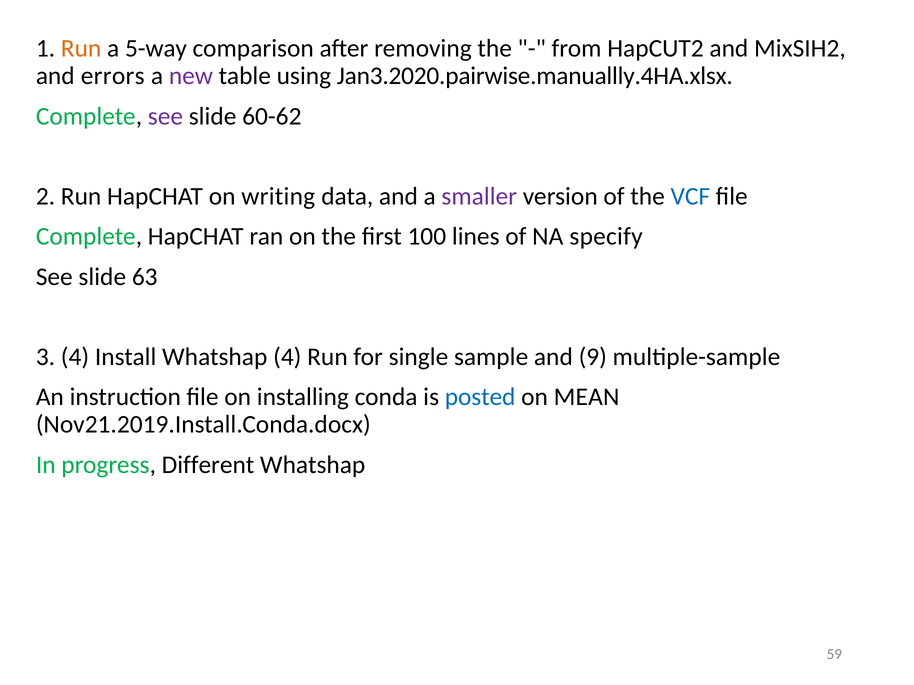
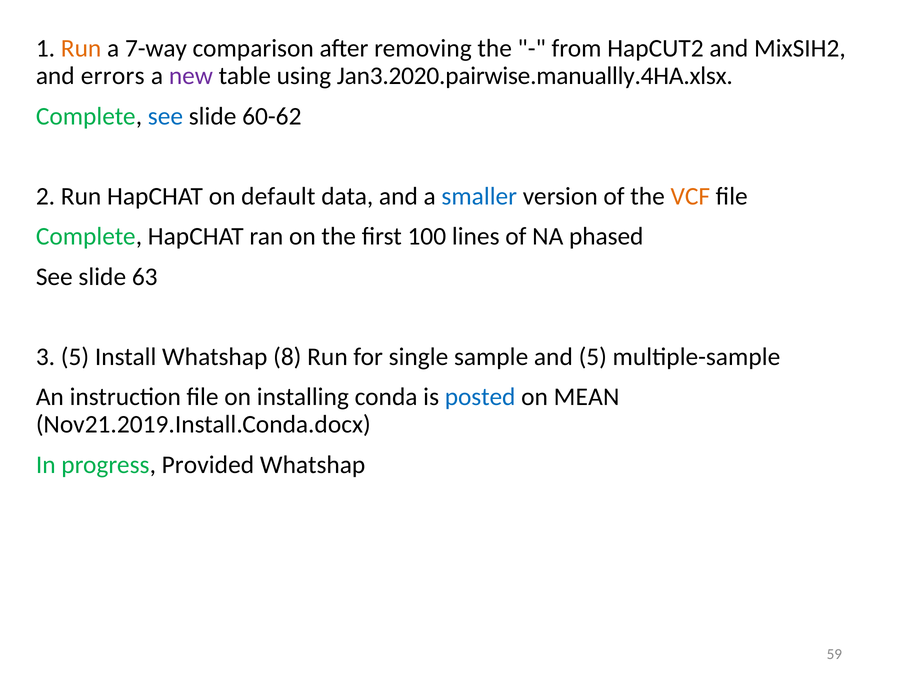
5-way: 5-way -> 7-way
see at (165, 116) colour: purple -> blue
writing: writing -> default
smaller colour: purple -> blue
VCF colour: blue -> orange
specify: specify -> phased
3 4: 4 -> 5
Whatshap 4: 4 -> 8
and 9: 9 -> 5
Different: Different -> Provided
